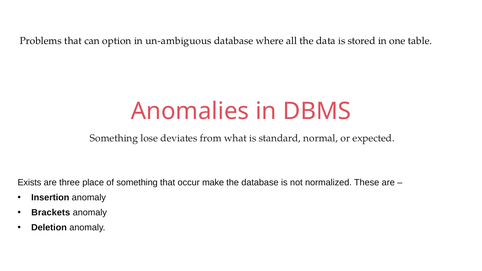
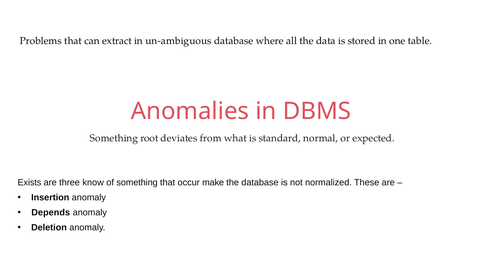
option: option -> extract
lose: lose -> root
place: place -> know
Brackets: Brackets -> Depends
